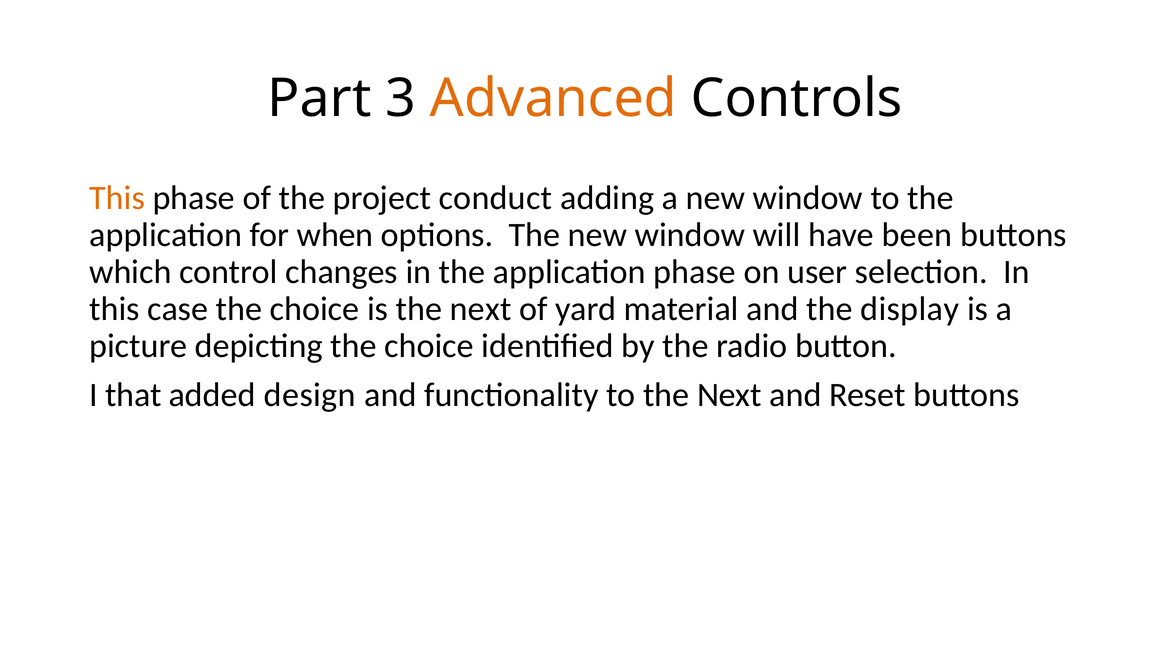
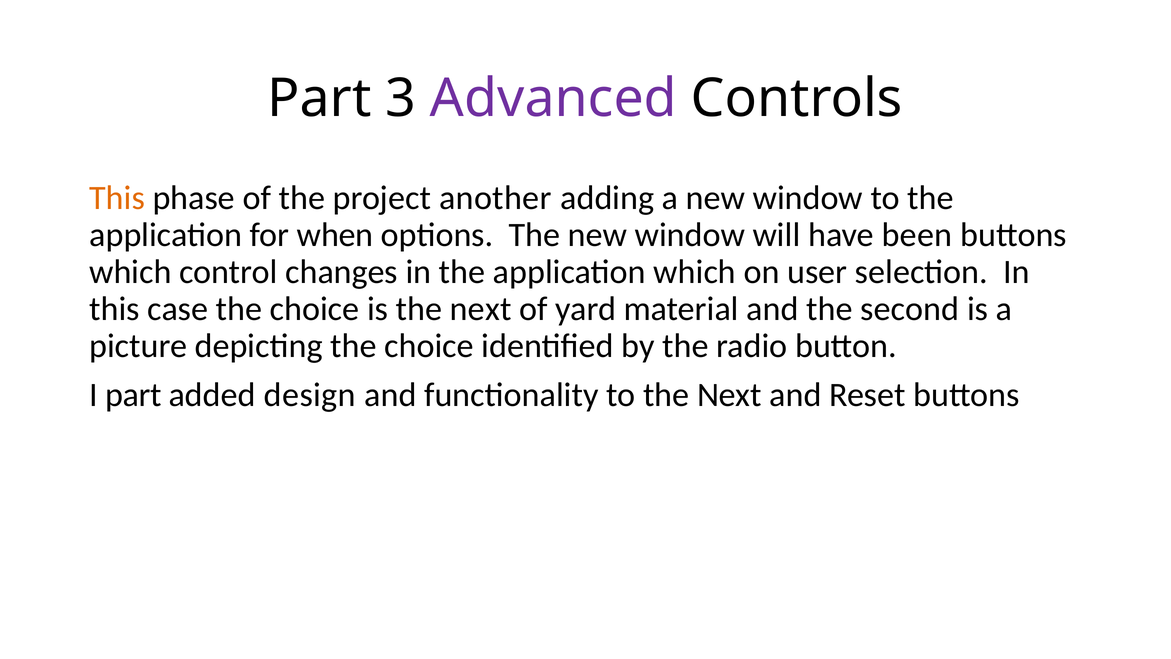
Advanced colour: orange -> purple
conduct: conduct -> another
application phase: phase -> which
display: display -> second
I that: that -> part
